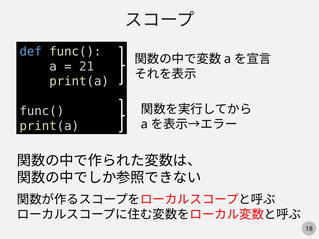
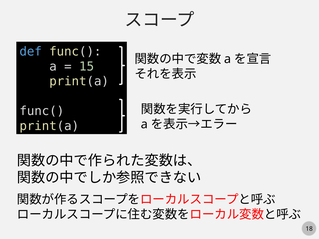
21: 21 -> 15
